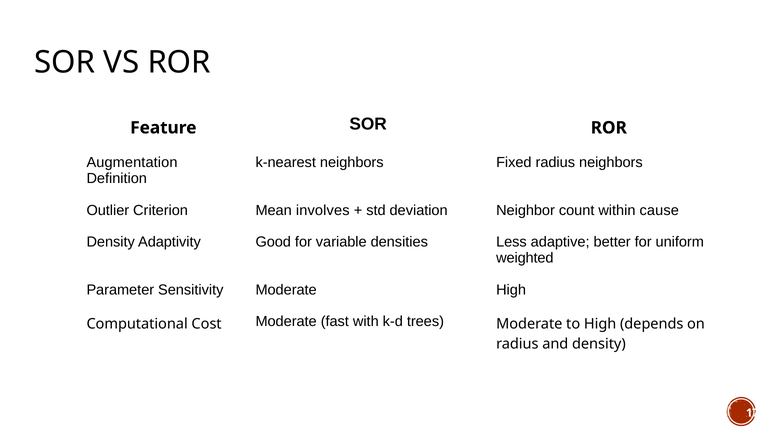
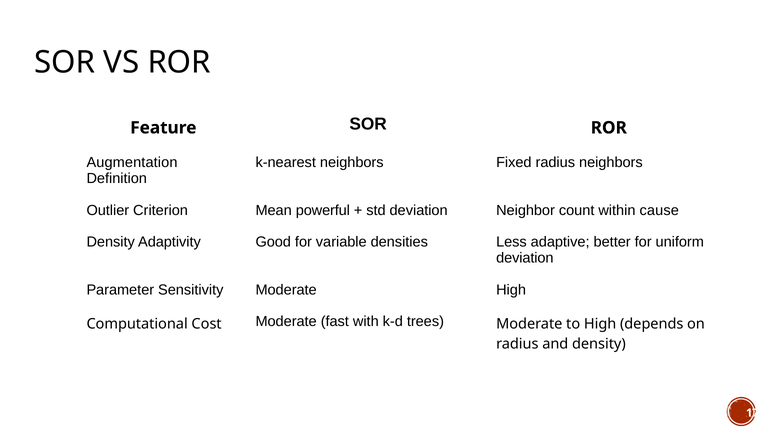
involves: involves -> powerful
weighted at (525, 258): weighted -> deviation
